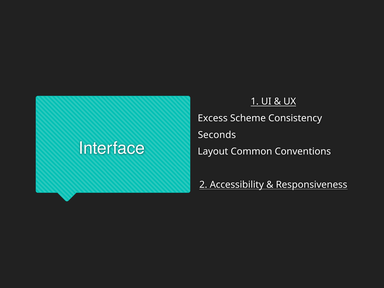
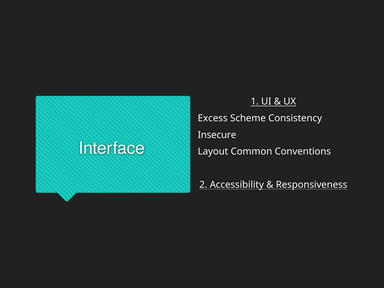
Seconds: Seconds -> Insecure
